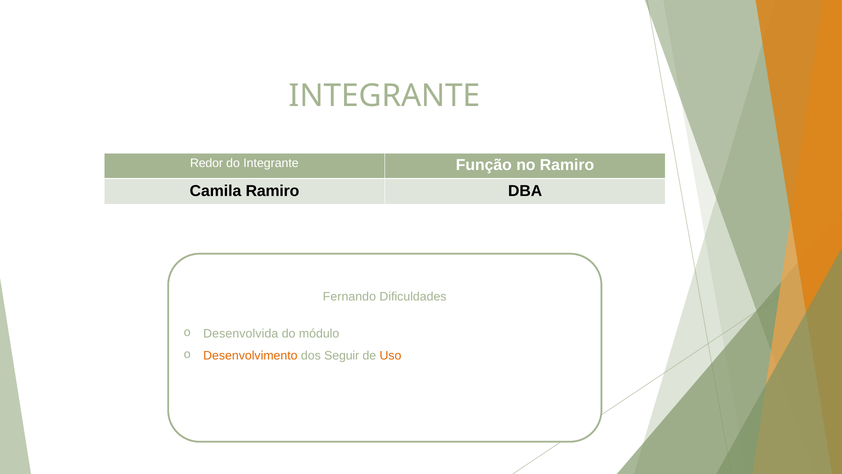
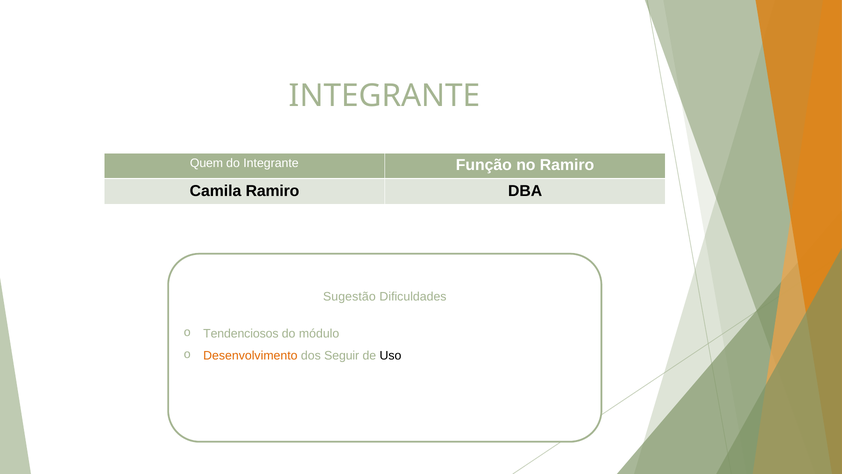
Redor: Redor -> Quem
Fernando: Fernando -> Sugestão
Desenvolvida: Desenvolvida -> Tendenciosos
Uso colour: orange -> black
